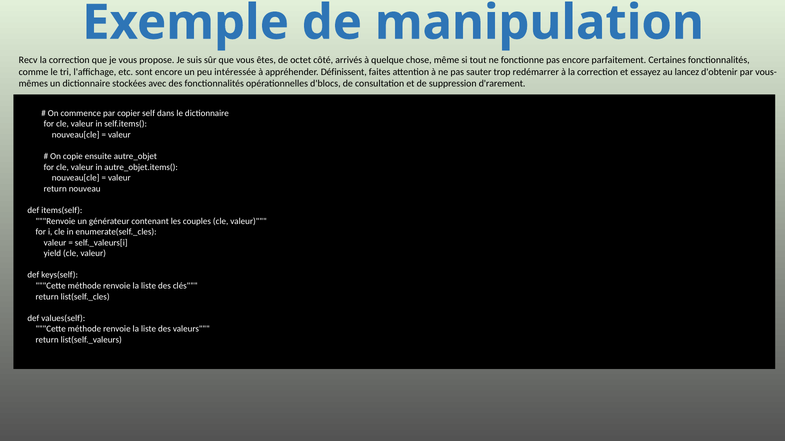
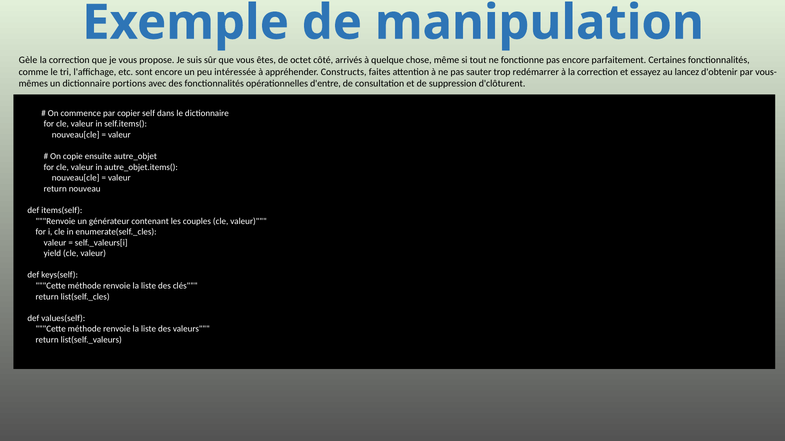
Recv: Recv -> Gèle
Définissent: Définissent -> Constructs
stockées: stockées -> portions
d'blocs: d'blocs -> d'entre
d'rarement: d'rarement -> d'clôturent
